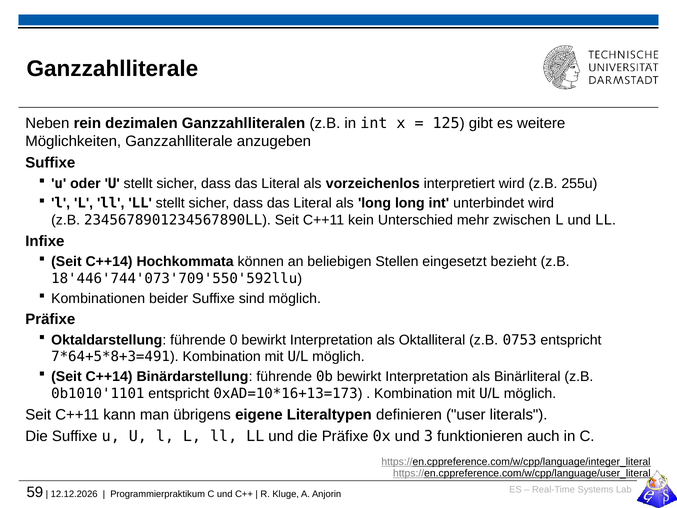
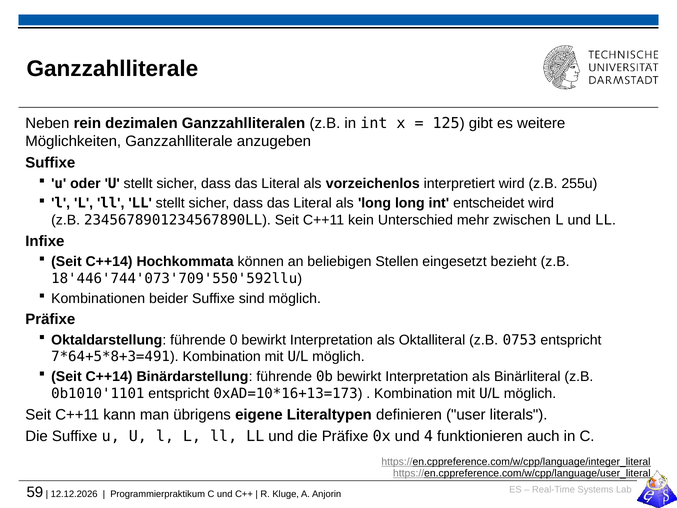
unterbindet: unterbindet -> entscheidet
3: 3 -> 4
